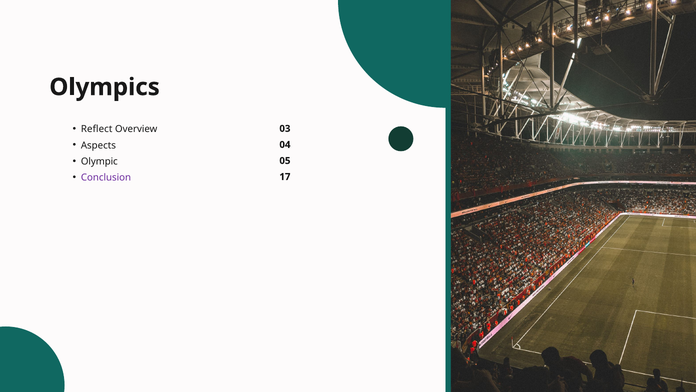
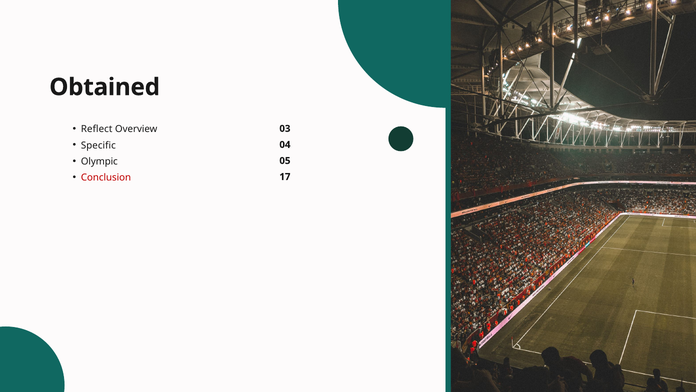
Olympics: Olympics -> Obtained
Aspects: Aspects -> Specific
Conclusion colour: purple -> red
